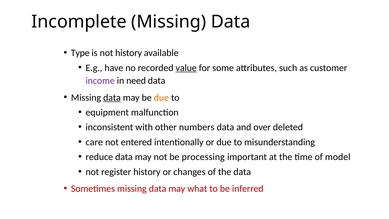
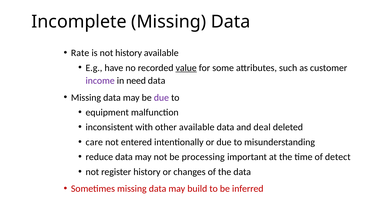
Type: Type -> Rate
data at (112, 97) underline: present -> none
due at (161, 97) colour: orange -> purple
other numbers: numbers -> available
over: over -> deal
model: model -> detect
what: what -> build
